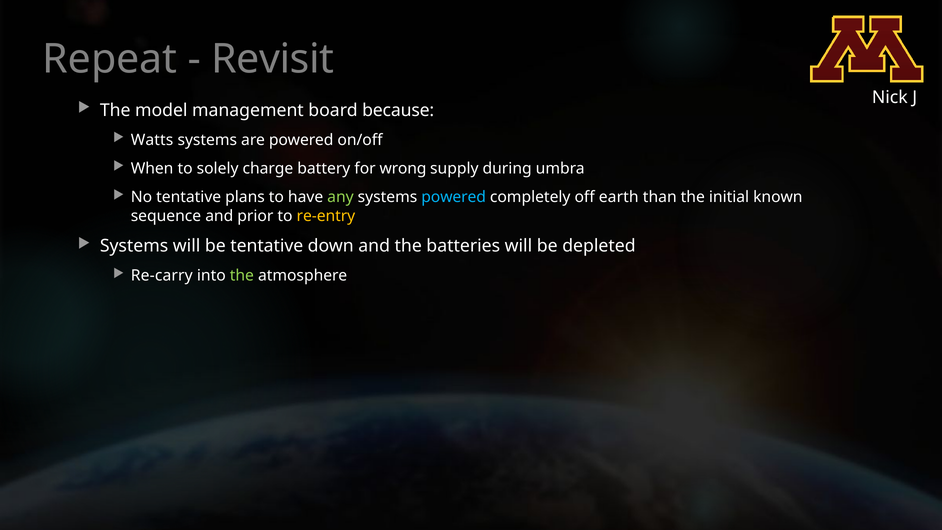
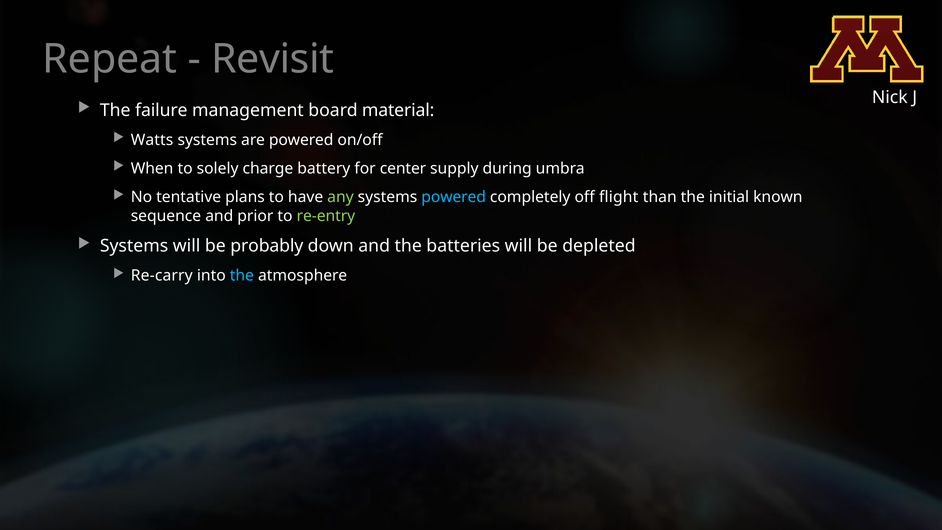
model: model -> failure
because: because -> material
wrong: wrong -> center
earth: earth -> flight
re-entry colour: yellow -> light green
be tentative: tentative -> probably
the at (242, 276) colour: light green -> light blue
